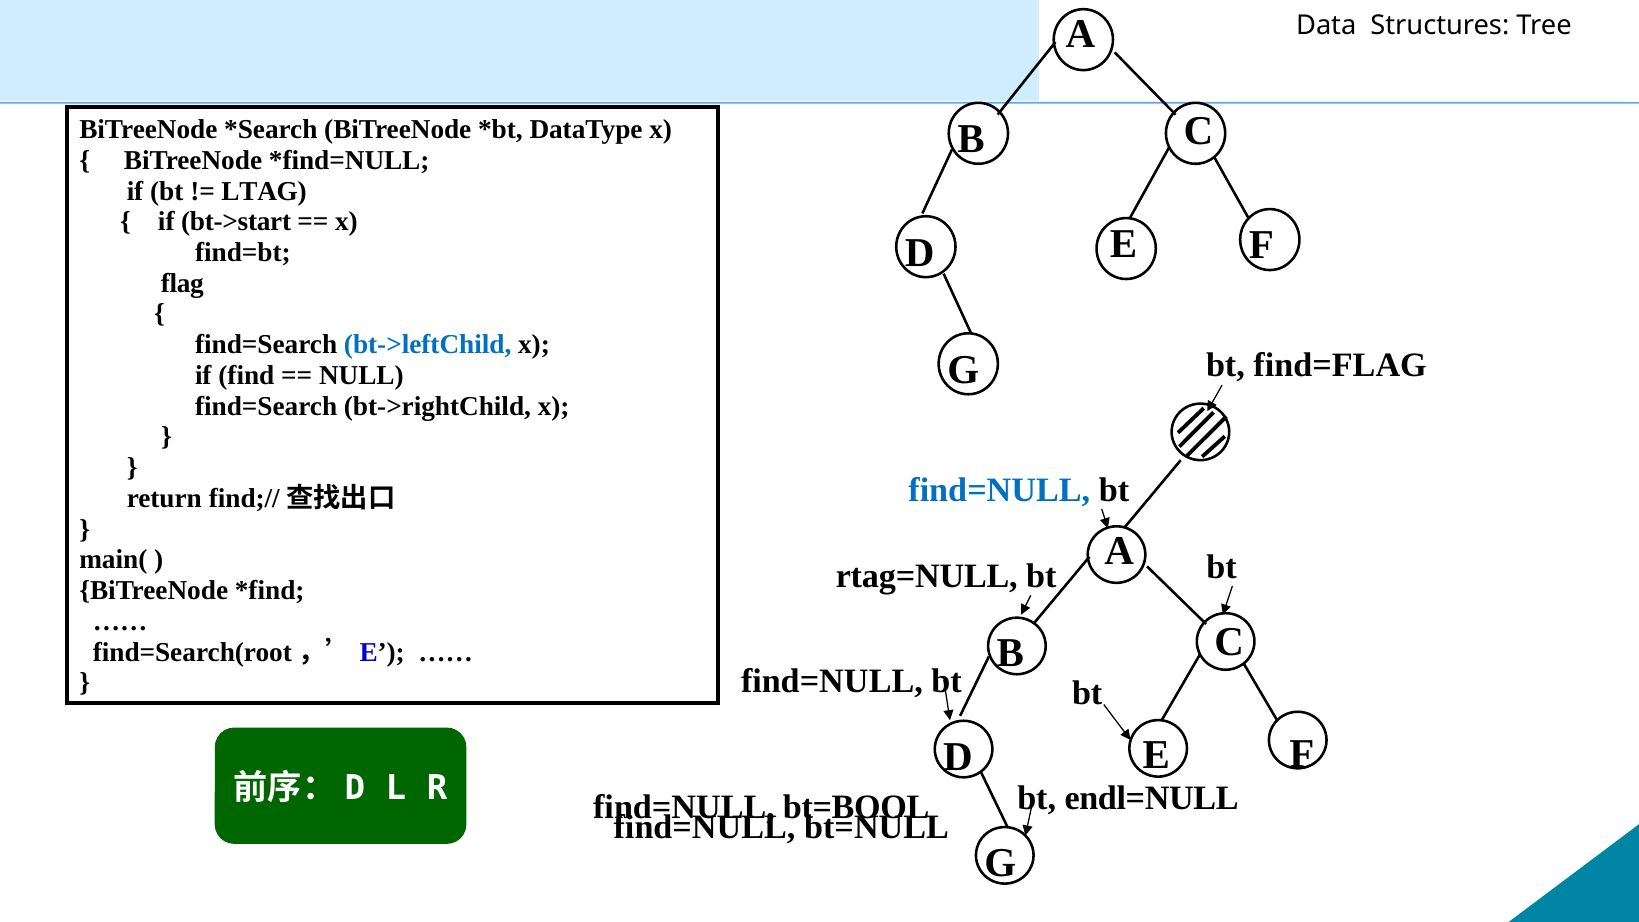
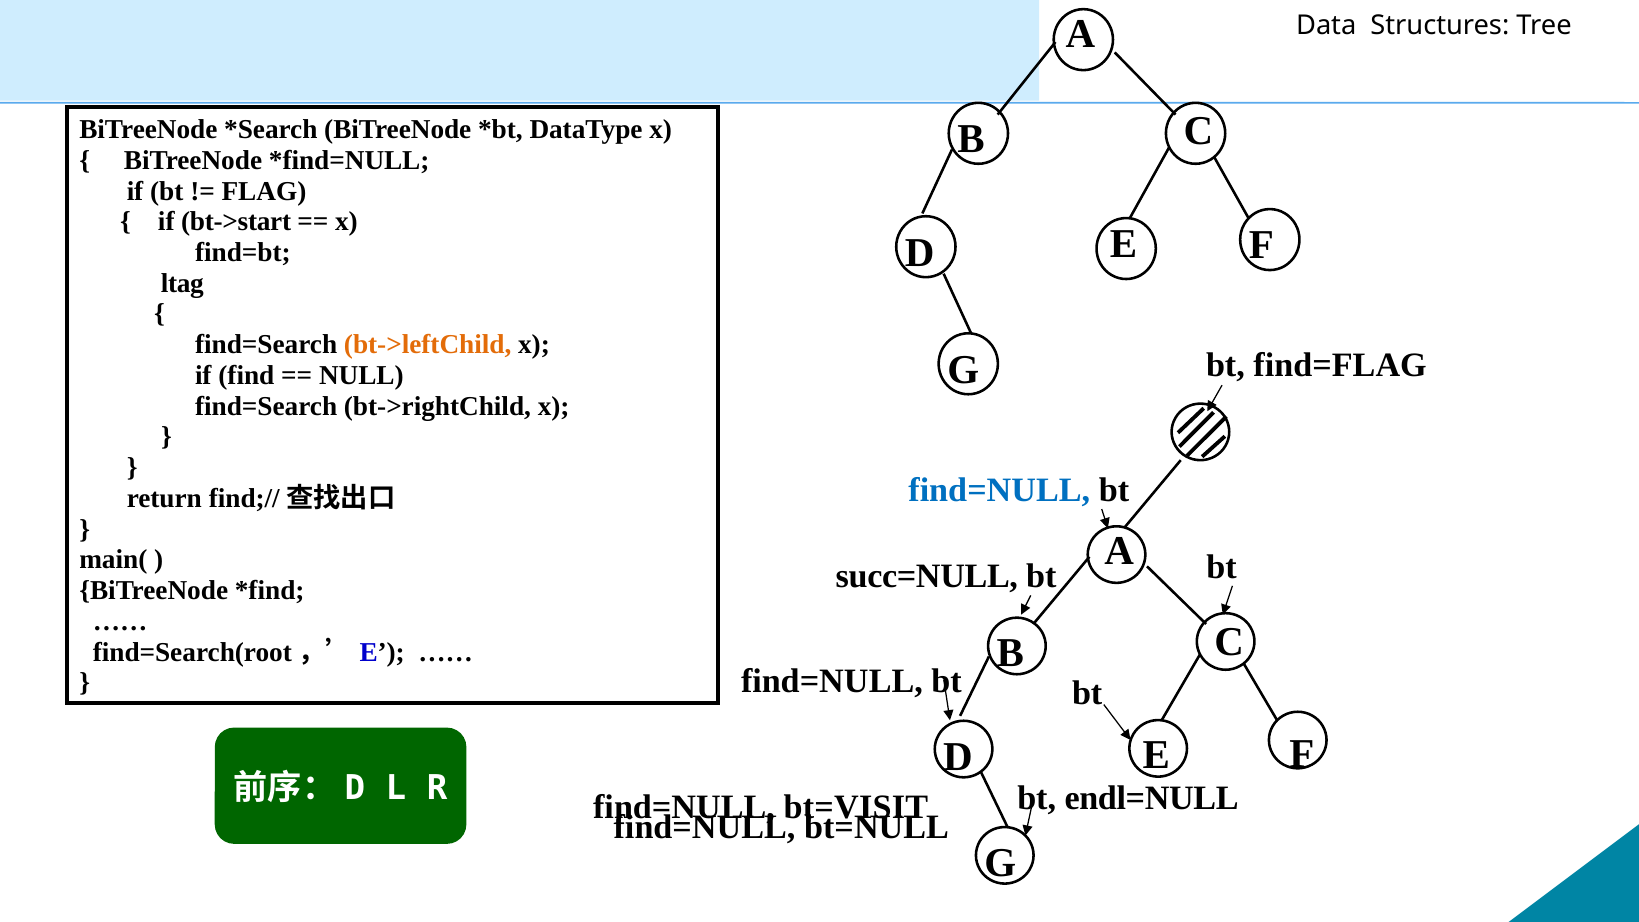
LTAG: LTAG -> FLAG
flag: flag -> ltag
bt->leftChild colour: blue -> orange
rtag=NULL: rtag=NULL -> succ=NULL
bt=BOOL: bt=BOOL -> bt=VISIT
